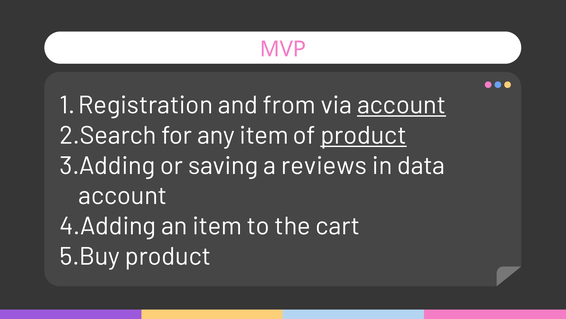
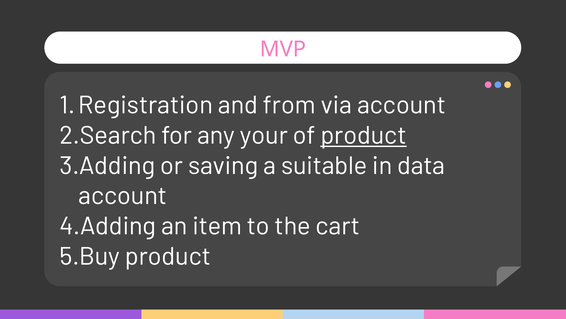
account at (401, 105) underline: present -> none
any item: item -> your
reviews: reviews -> suitable
